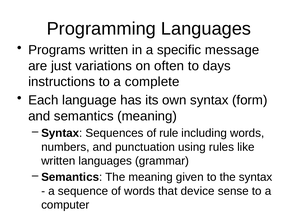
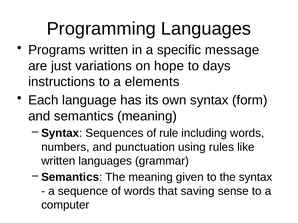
often: often -> hope
complete: complete -> elements
device: device -> saving
